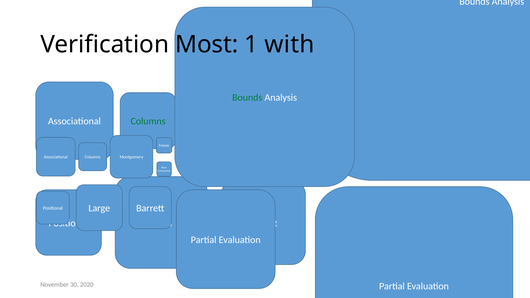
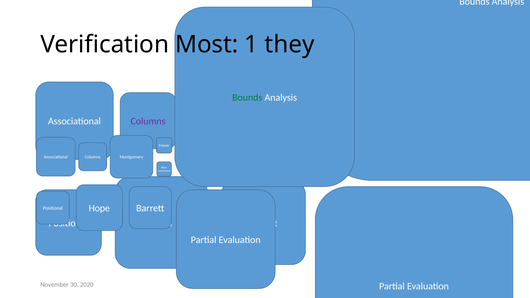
with: with -> they
Columns at (148, 121) colour: green -> purple
Large: Large -> Hope
